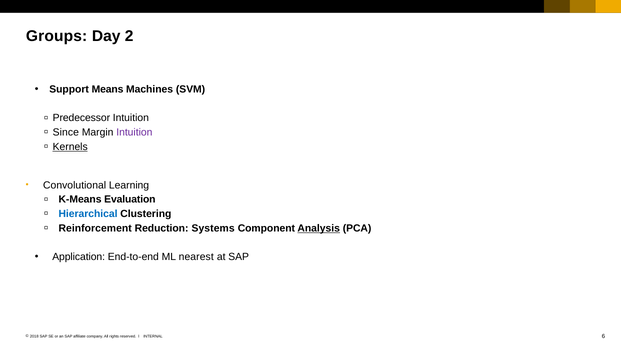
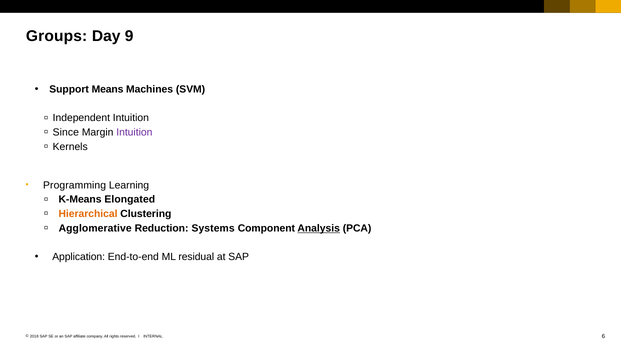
2: 2 -> 9
Predecessor: Predecessor -> Independent
Kernels underline: present -> none
Convolutional: Convolutional -> Programming
Evaluation: Evaluation -> Elongated
Hierarchical colour: blue -> orange
Reinforcement: Reinforcement -> Agglomerative
nearest: nearest -> residual
